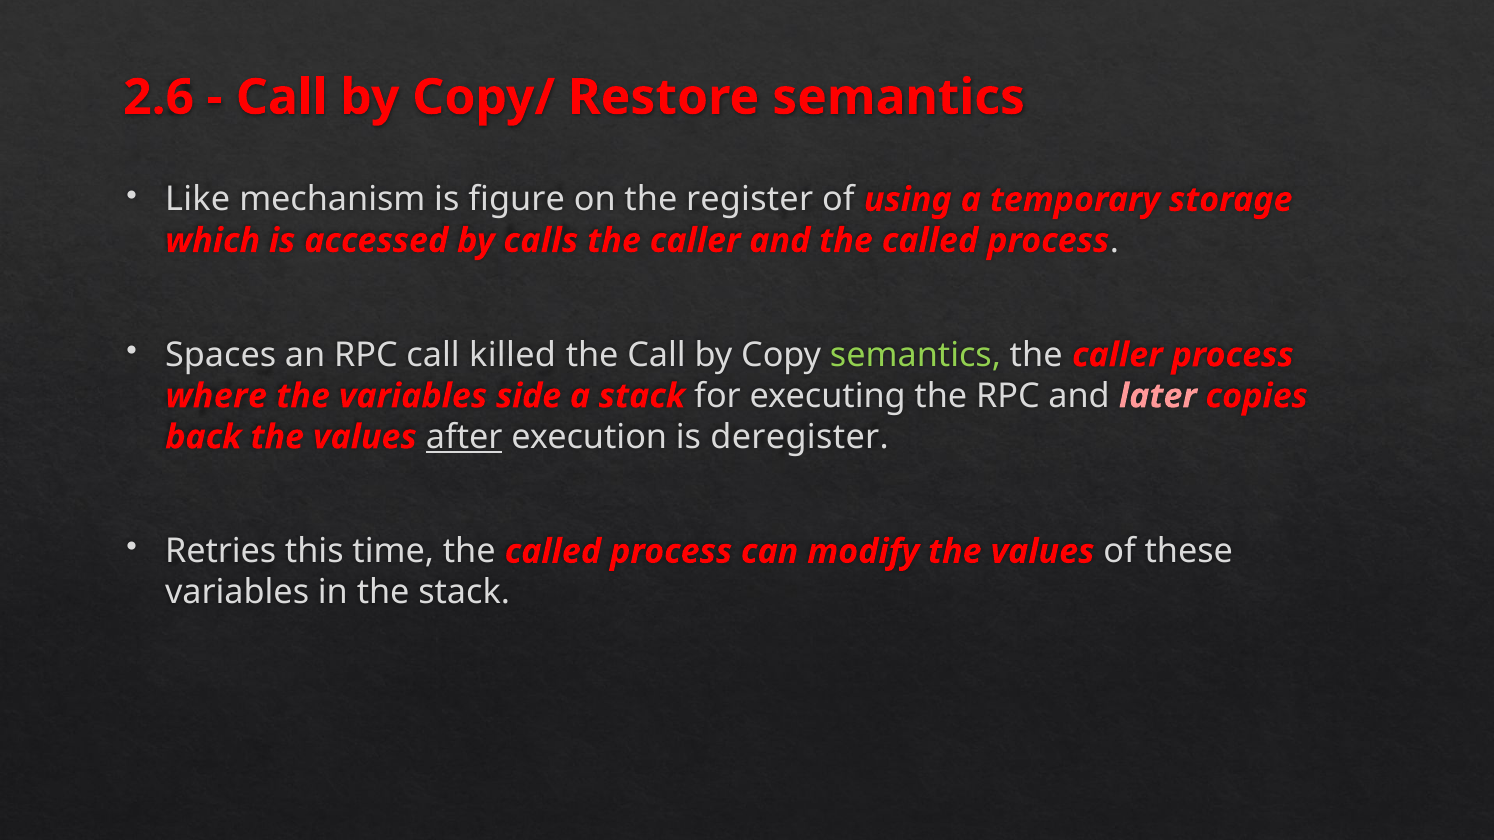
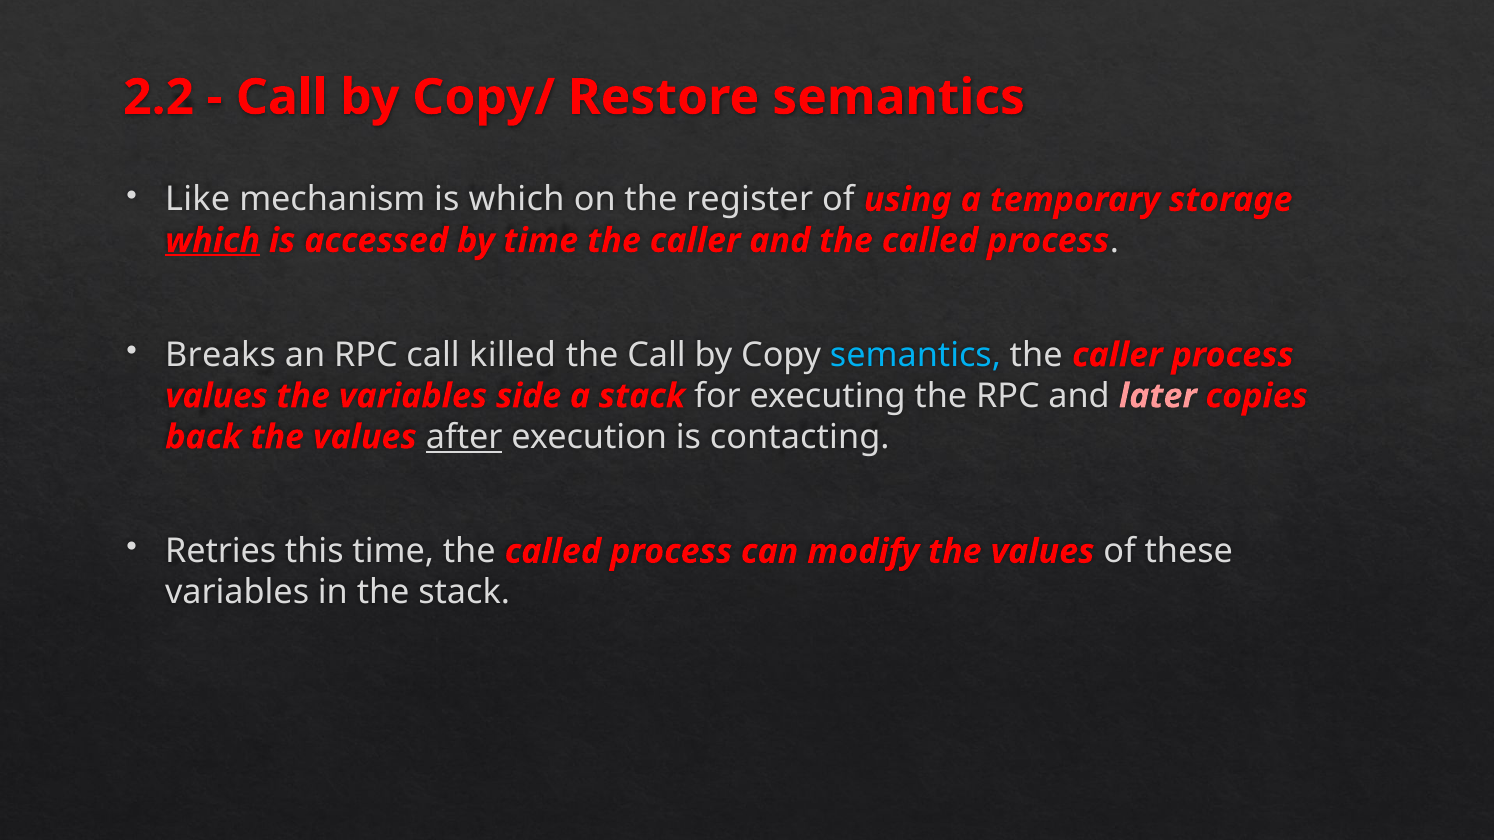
2.6: 2.6 -> 2.2
is figure: figure -> which
which at (213, 241) underline: none -> present
by calls: calls -> time
Spaces: Spaces -> Breaks
semantics at (915, 355) colour: light green -> light blue
where at (216, 396): where -> values
deregister: deregister -> contacting
